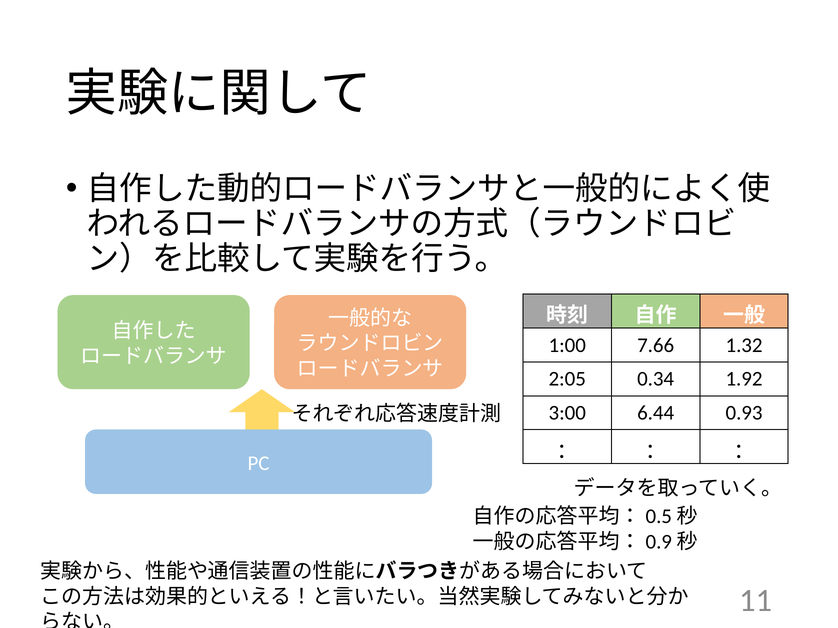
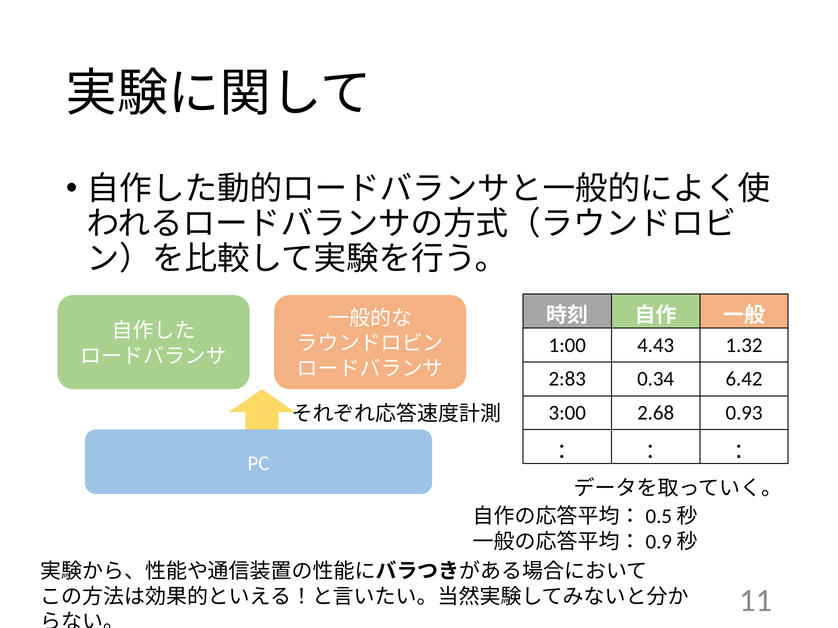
7.66: 7.66 -> 4.43
2:05: 2:05 -> 2:83
1.92: 1.92 -> 6.42
6.44: 6.44 -> 2.68
